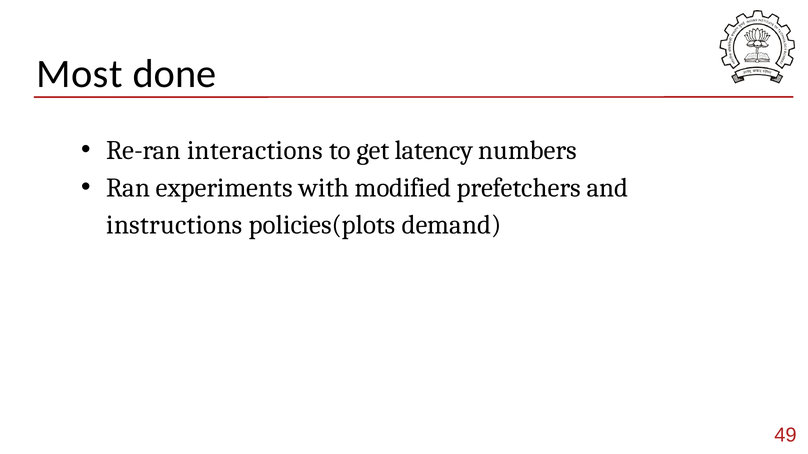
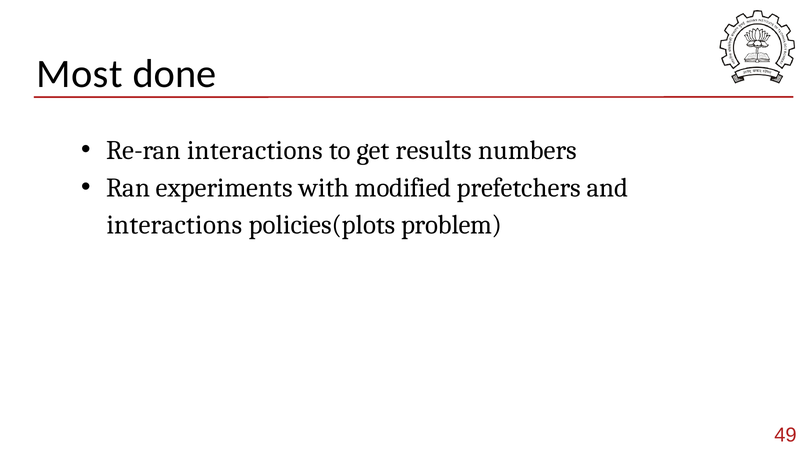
latency: latency -> results
instructions at (174, 225): instructions -> interactions
demand: demand -> problem
